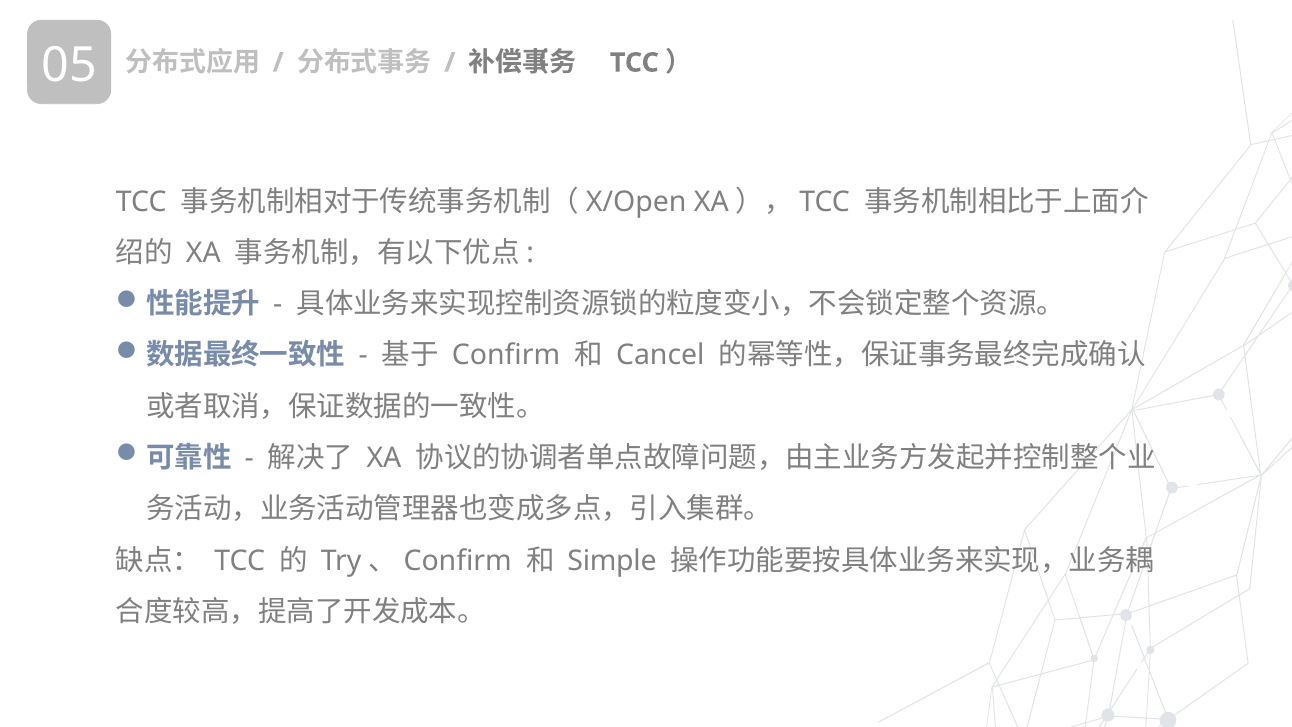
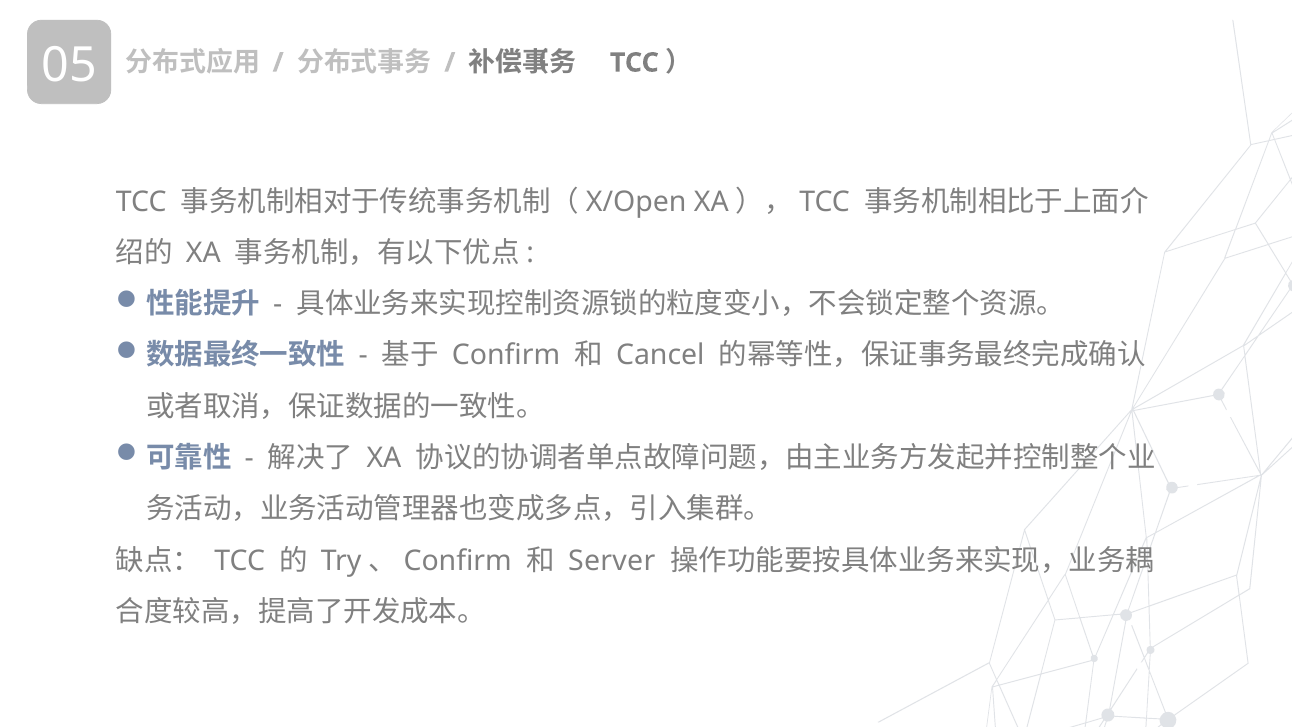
Simple: Simple -> Server
